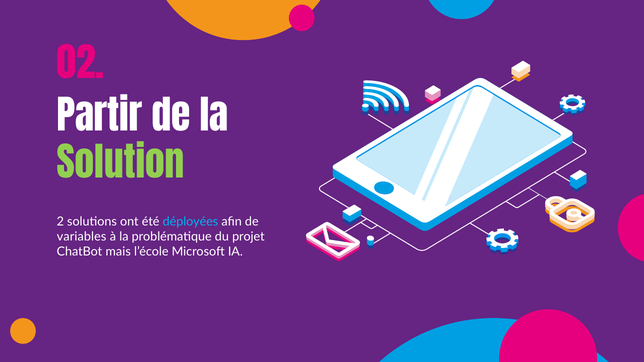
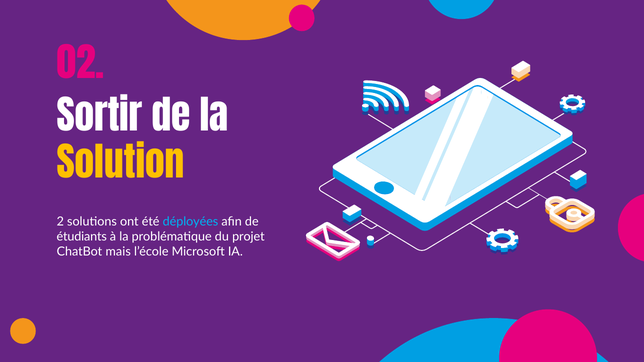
Partir: Partir -> Sortir
Solution colour: light green -> yellow
variables: variables -> étudiants
